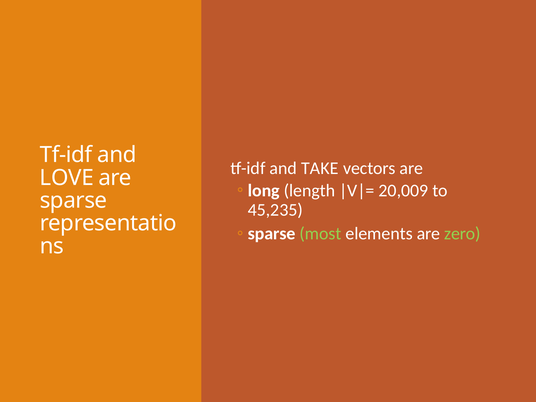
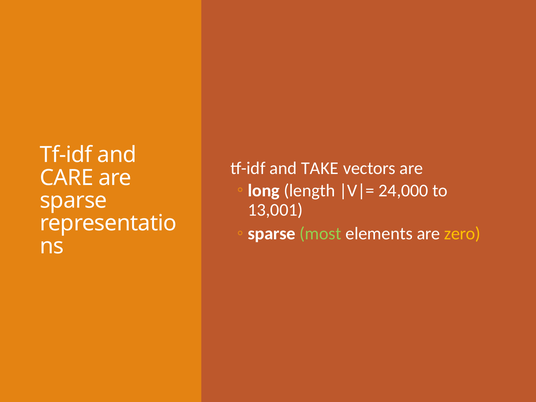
LOVE: LOVE -> CARE
20,009: 20,009 -> 24,000
45,235: 45,235 -> 13,001
zero colour: light green -> yellow
